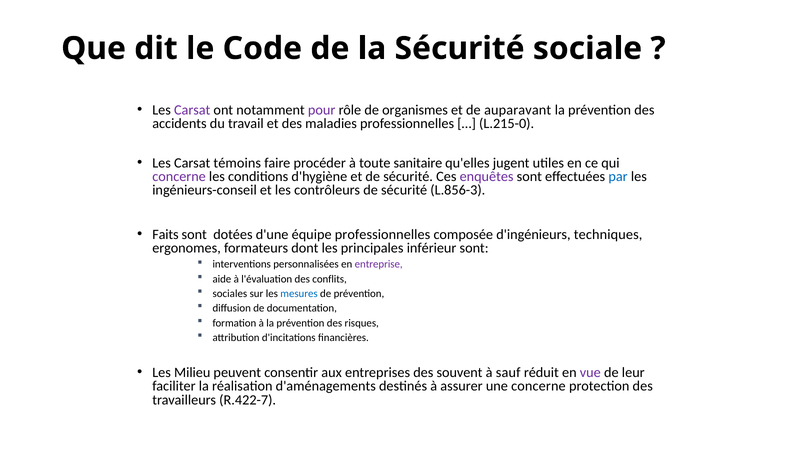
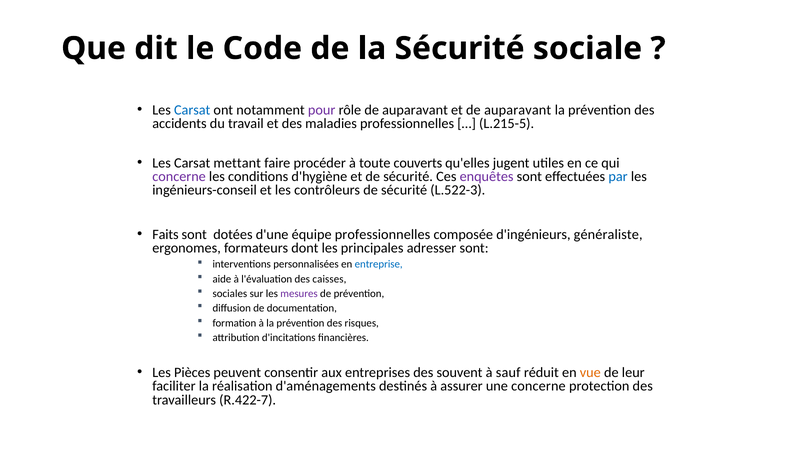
Carsat at (192, 110) colour: purple -> blue
rôle de organismes: organismes -> auparavant
L.215-0: L.215-0 -> L.215-5
témoins: témoins -> mettant
sanitaire: sanitaire -> couverts
L.856-3: L.856-3 -> L.522-3
techniques: techniques -> généraliste
inférieur: inférieur -> adresser
entreprise colour: purple -> blue
conflits: conflits -> caisses
mesures colour: blue -> purple
Milieu: Milieu -> Pièces
vue colour: purple -> orange
